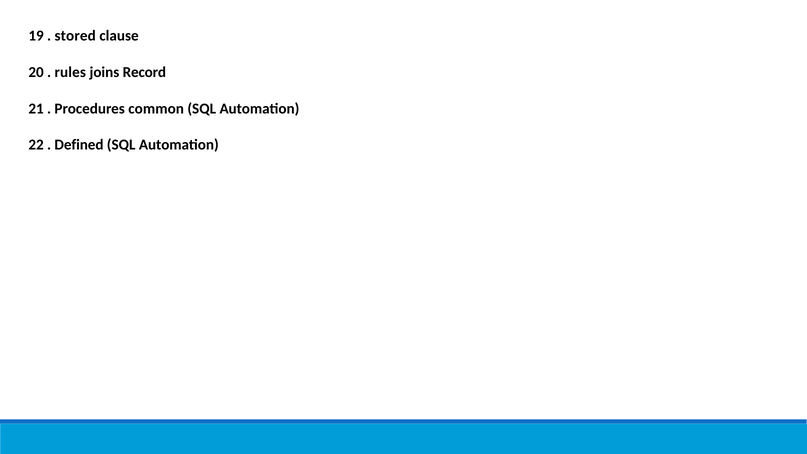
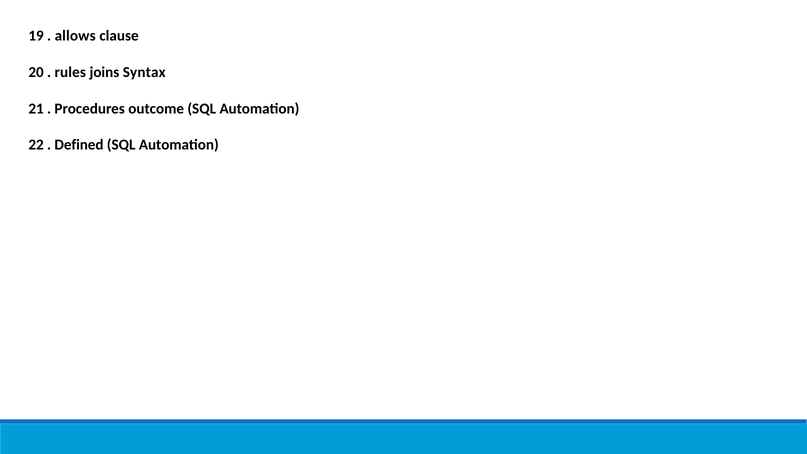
stored: stored -> allows
Record: Record -> Syntax
common: common -> outcome
